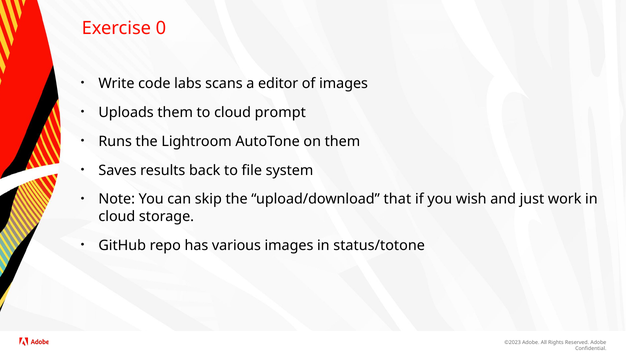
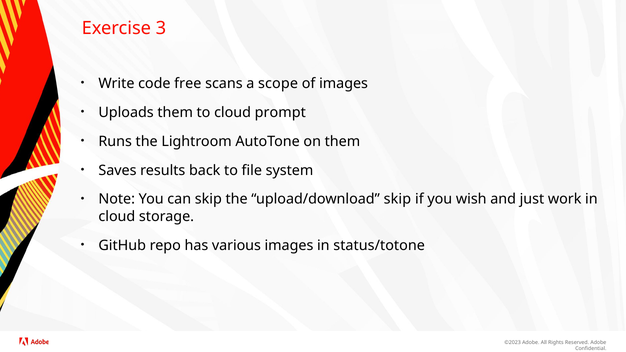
0: 0 -> 3
labs: labs -> free
editor: editor -> scope
upload/download that: that -> skip
